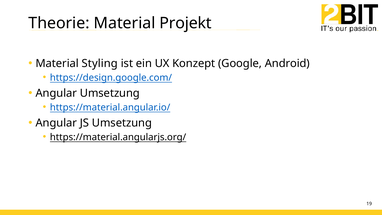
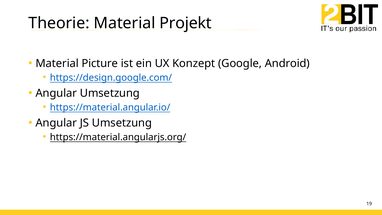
Styling: Styling -> Picture
